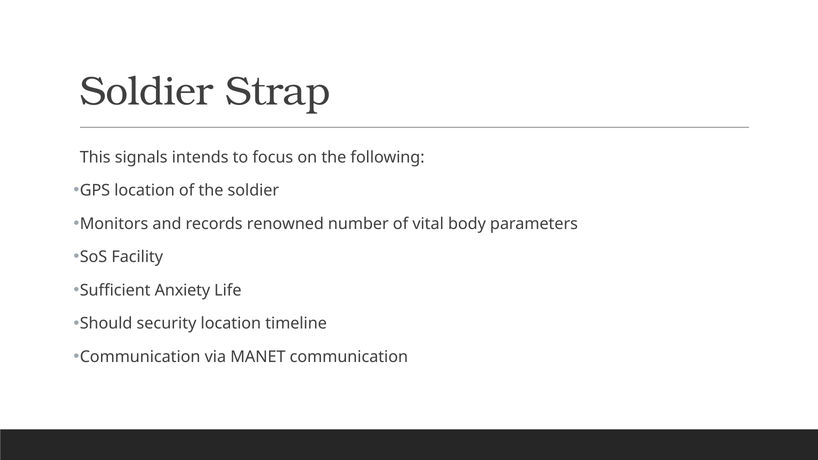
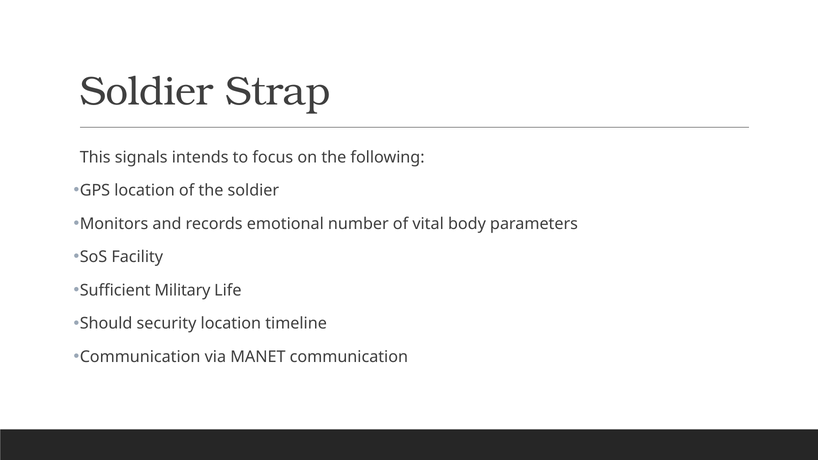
renowned: renowned -> emotional
Anxiety: Anxiety -> Military
